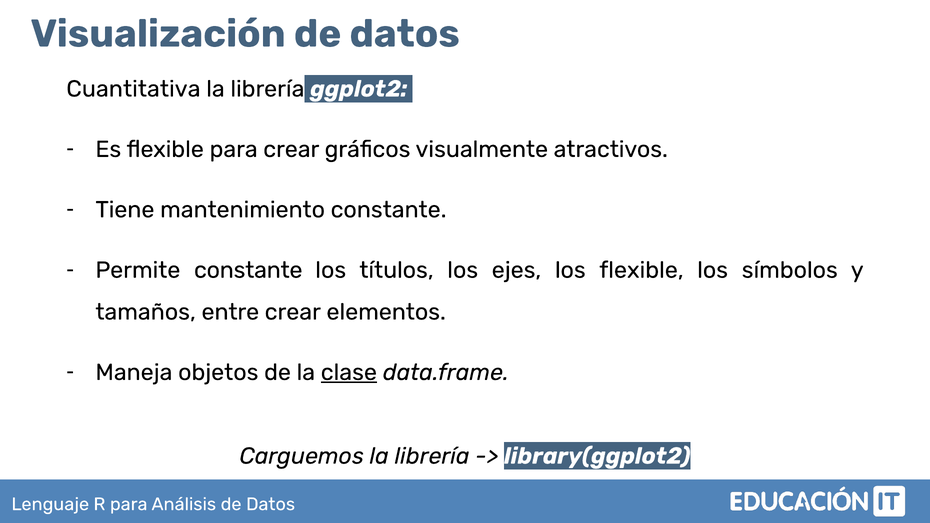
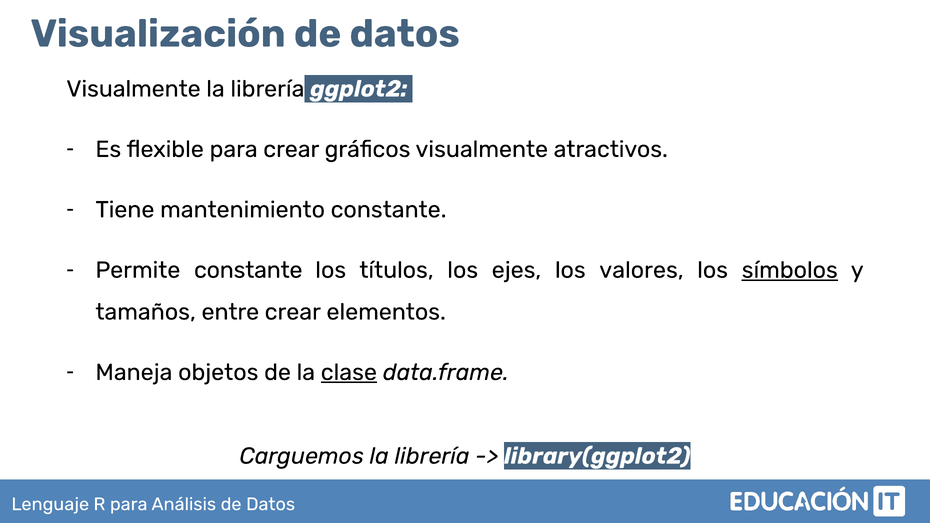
Cuantitativa at (133, 89): Cuantitativa -> Visualmente
los flexible: flexible -> valores
símbolos underline: none -> present
